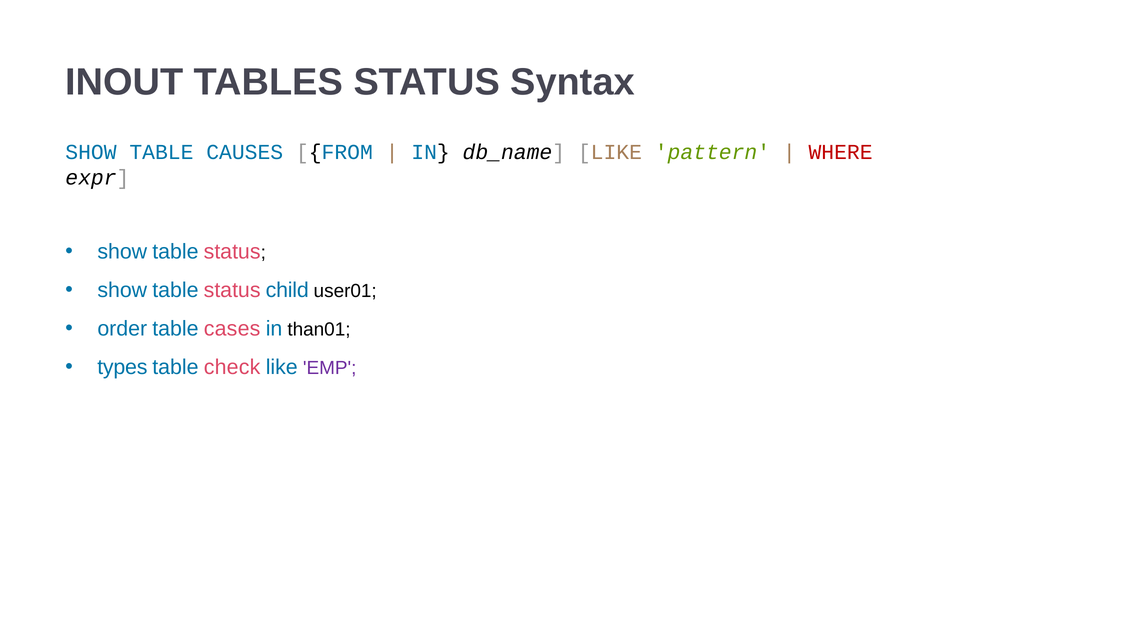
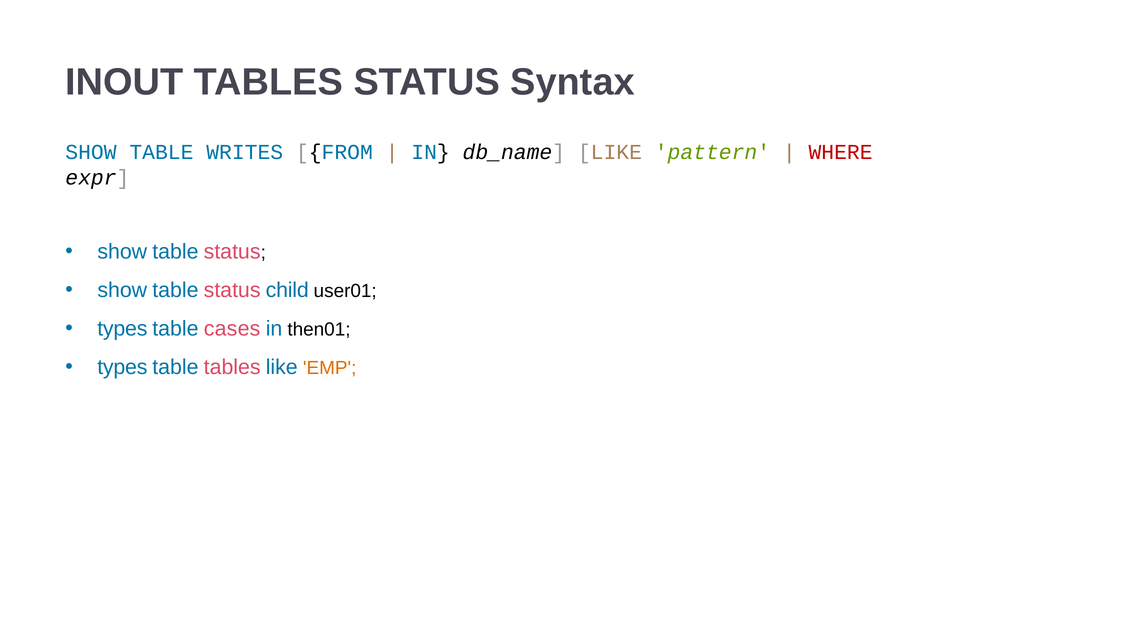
CAUSES: CAUSES -> WRITES
order at (122, 329): order -> types
than01: than01 -> then01
table check: check -> tables
EMP colour: purple -> orange
